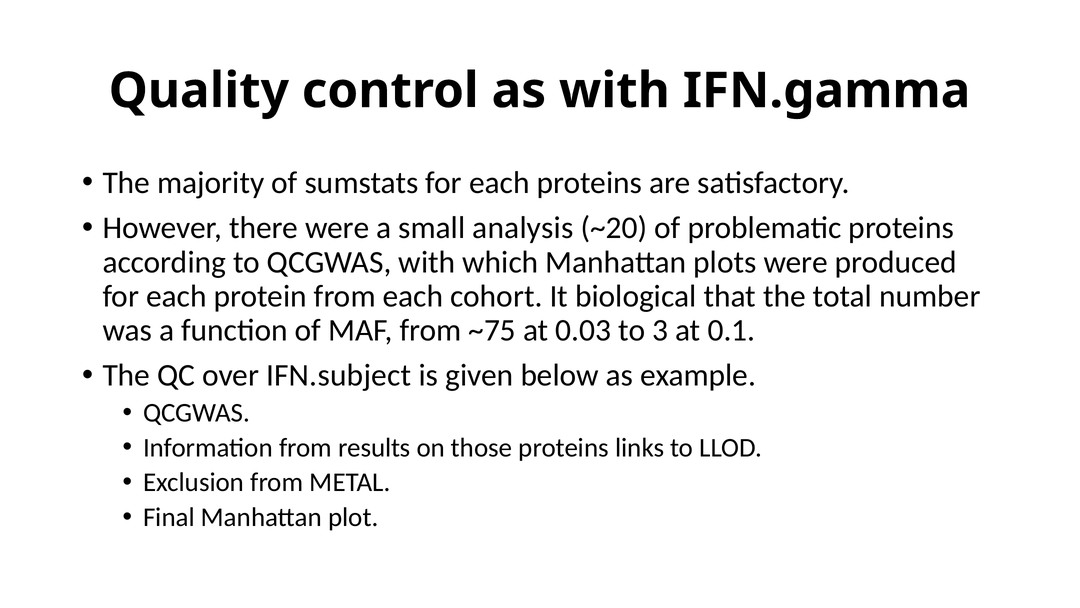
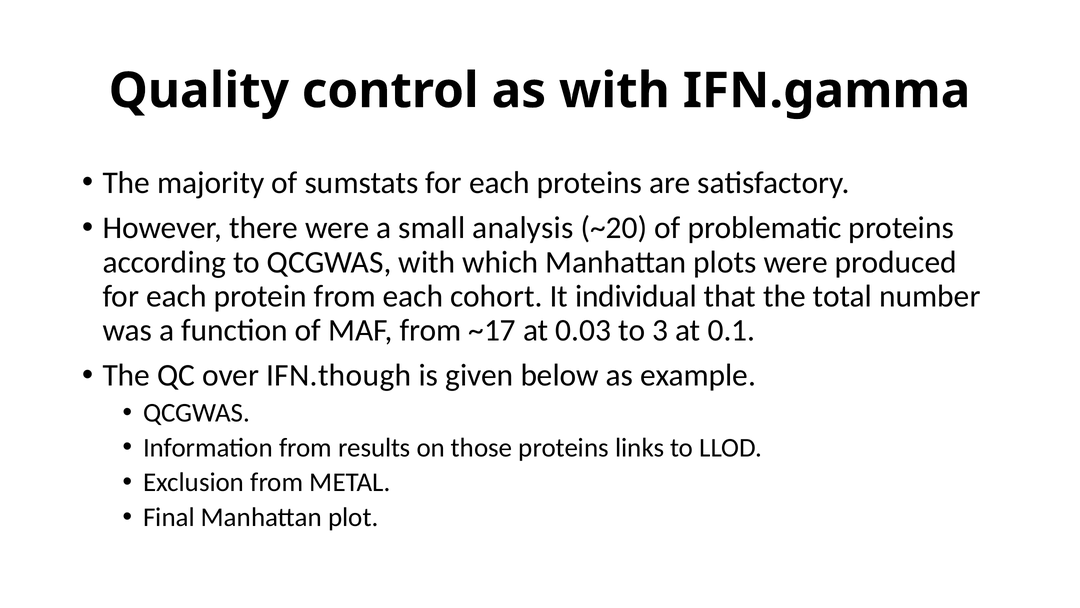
biological: biological -> individual
~75: ~75 -> ~17
IFN.subject: IFN.subject -> IFN.though
